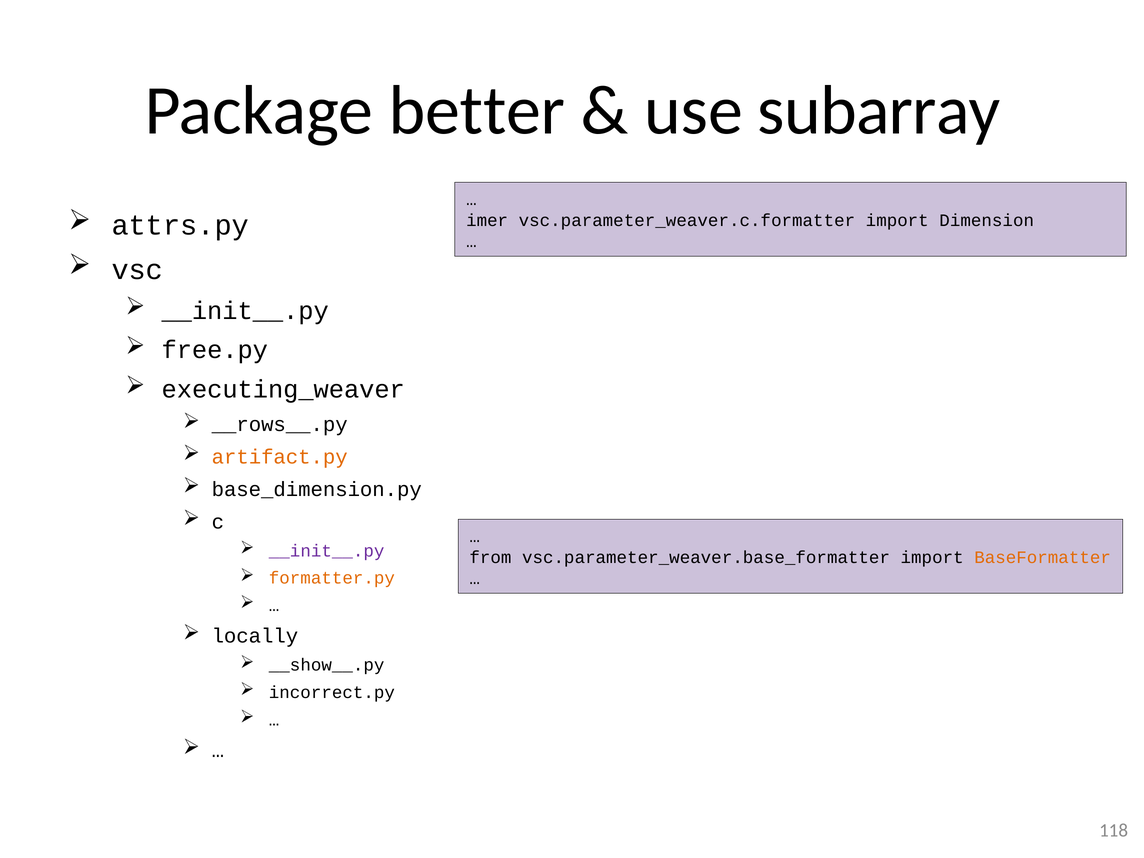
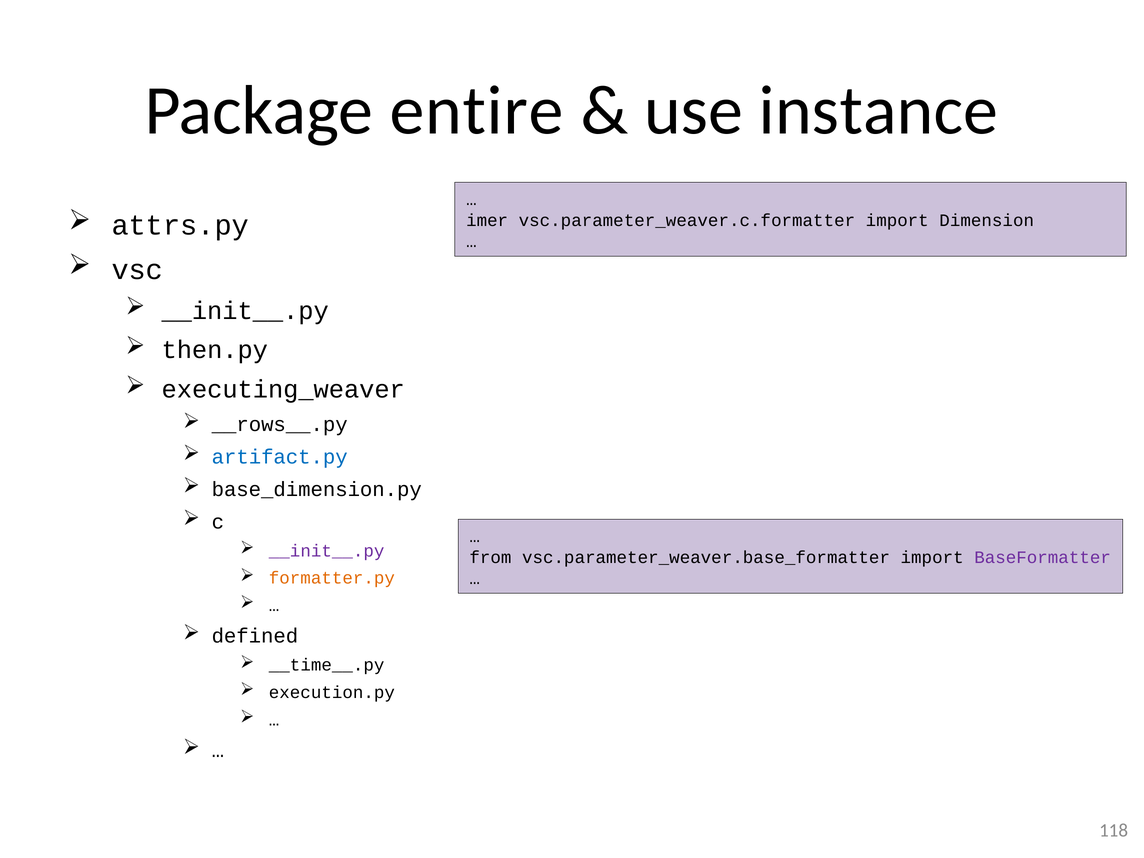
better: better -> entire
subarray: subarray -> instance
free.py: free.py -> then.py
artifact.py colour: orange -> blue
BaseFormatter colour: orange -> purple
locally: locally -> defined
__show__.py: __show__.py -> __time__.py
incorrect.py: incorrect.py -> execution.py
